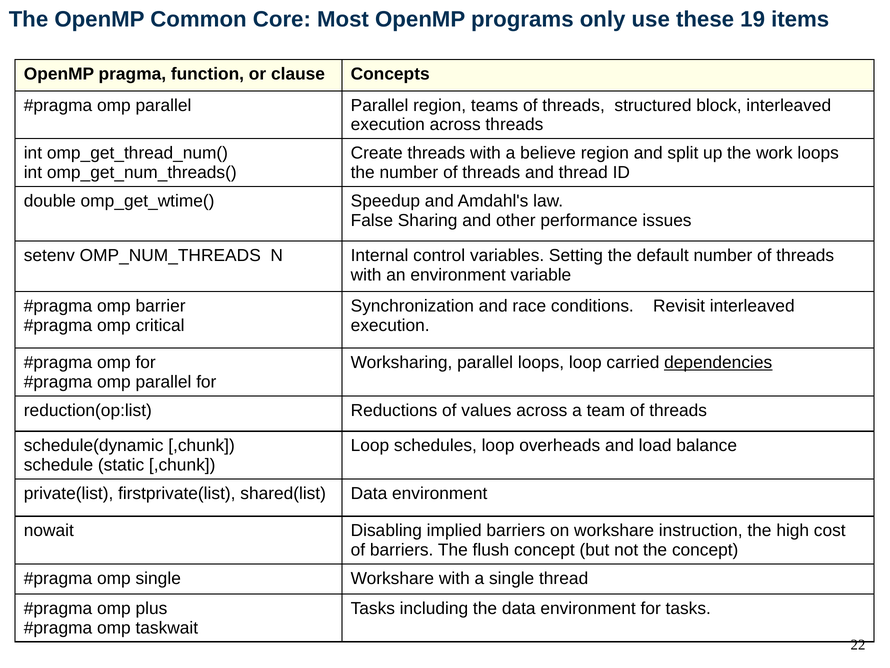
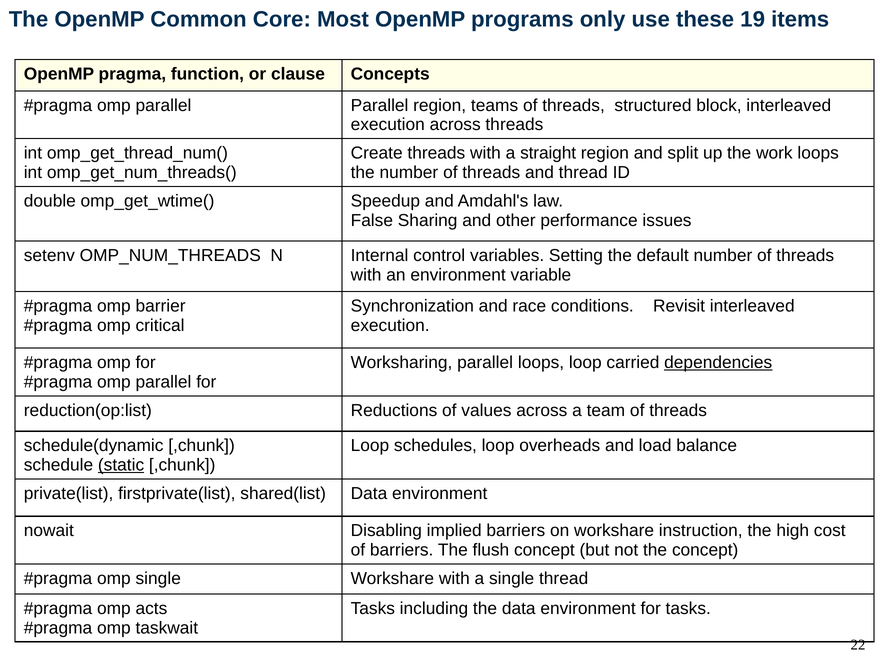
believe: believe -> straight
static underline: none -> present
plus: plus -> acts
